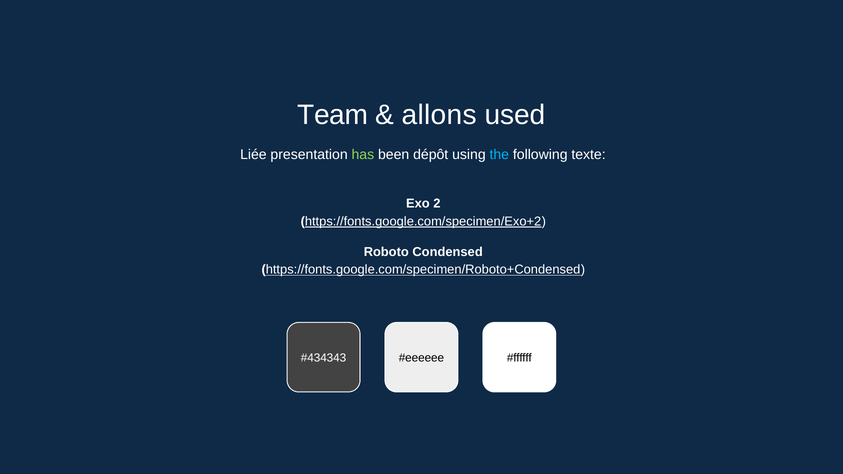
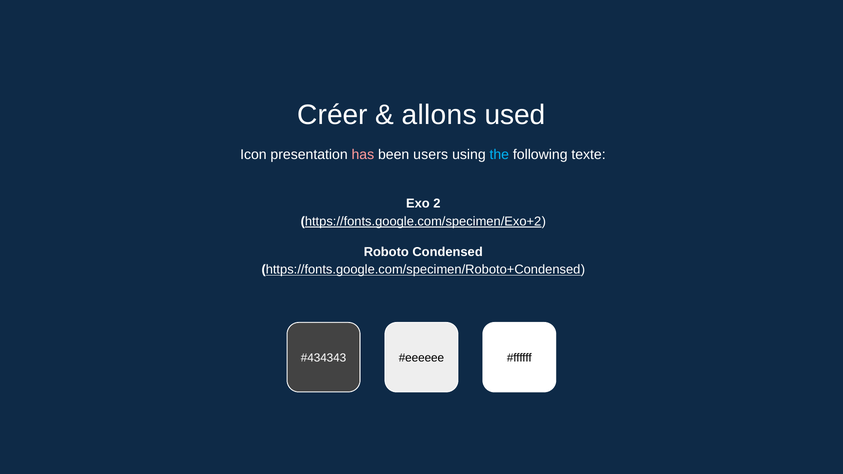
Team: Team -> Créer
Liée: Liée -> Icon
has colour: light green -> pink
dépôt: dépôt -> users
